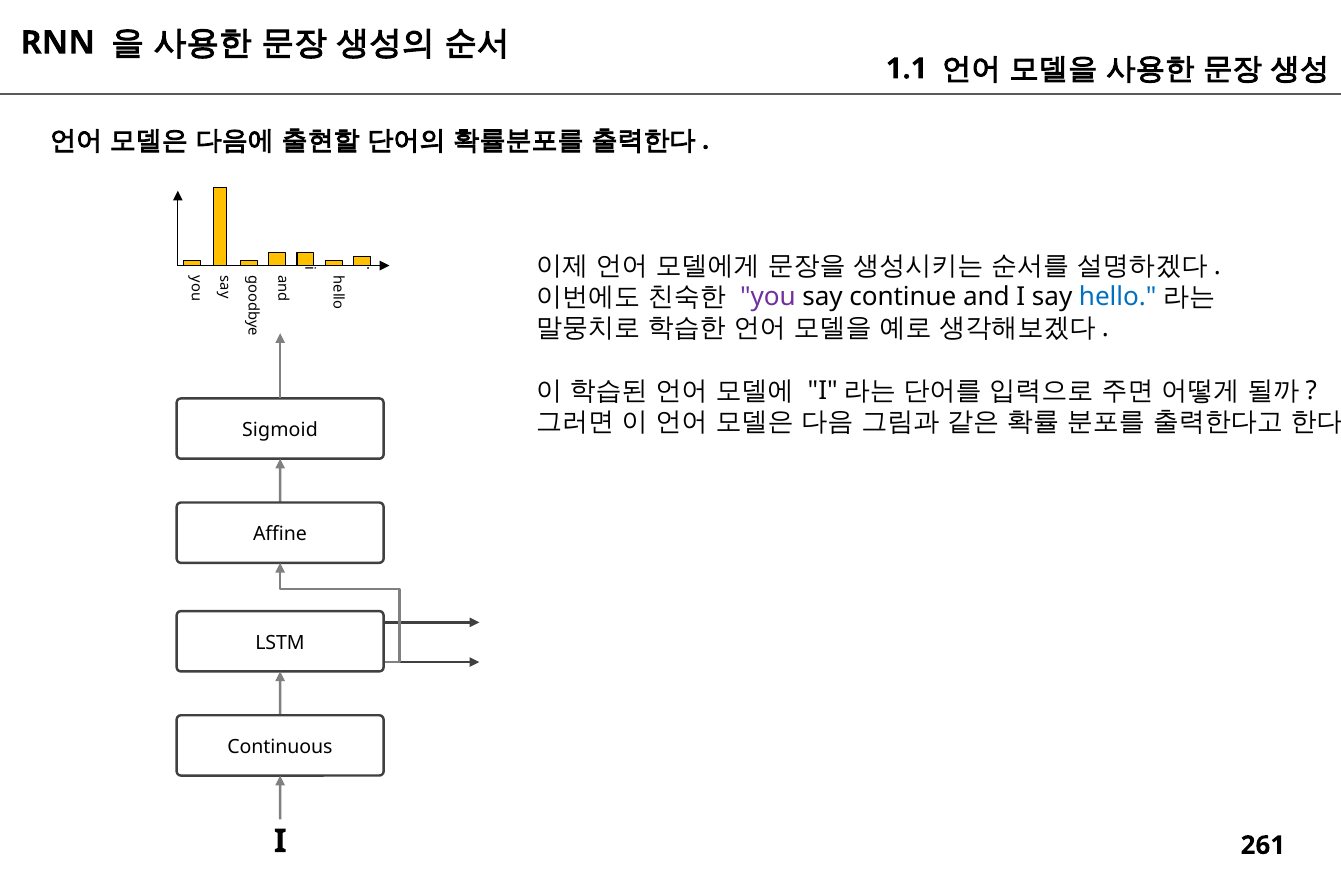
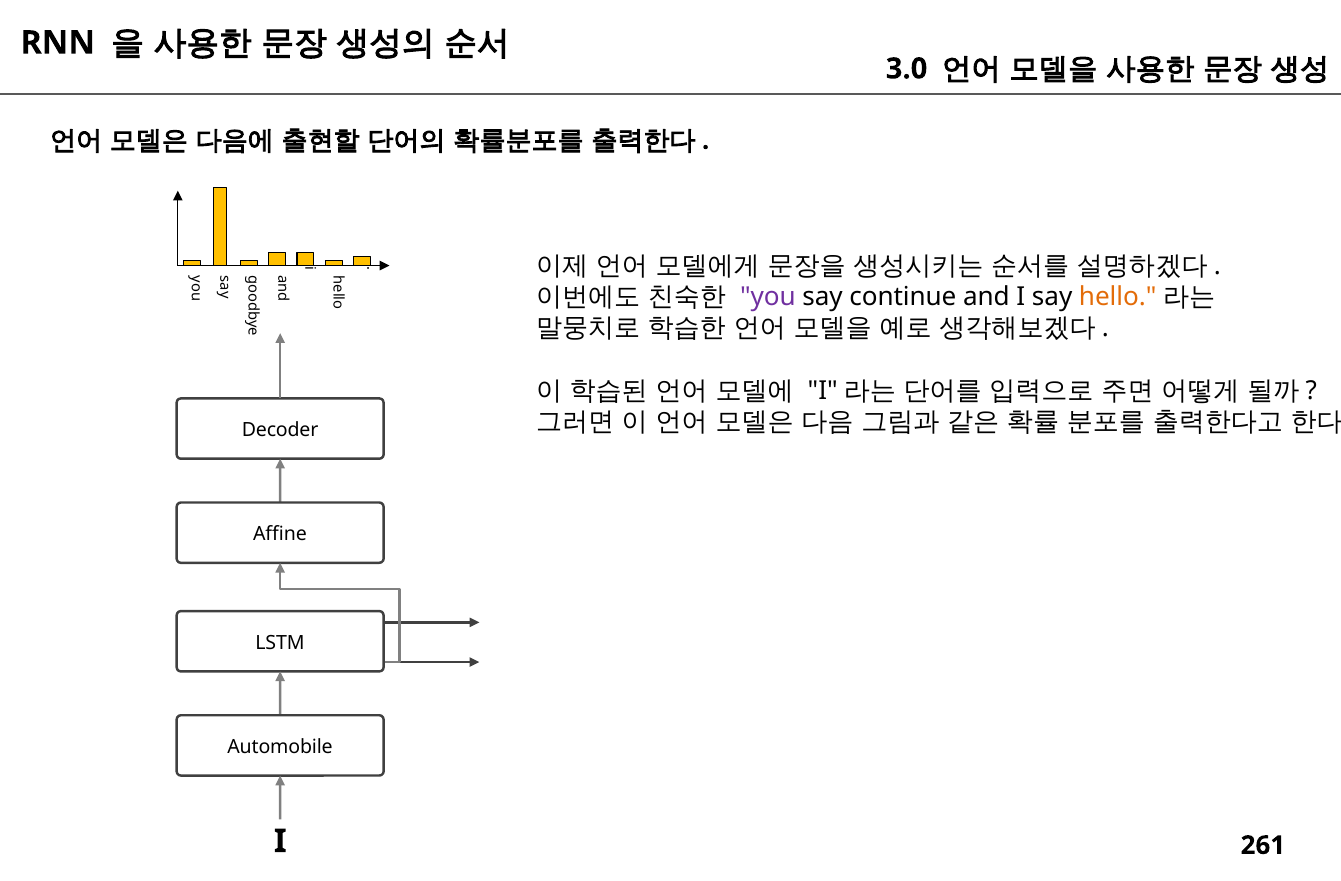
1.1: 1.1 -> 3.0
hello colour: blue -> orange
Sigmoid: Sigmoid -> Decoder
Continuous: Continuous -> Automobile
